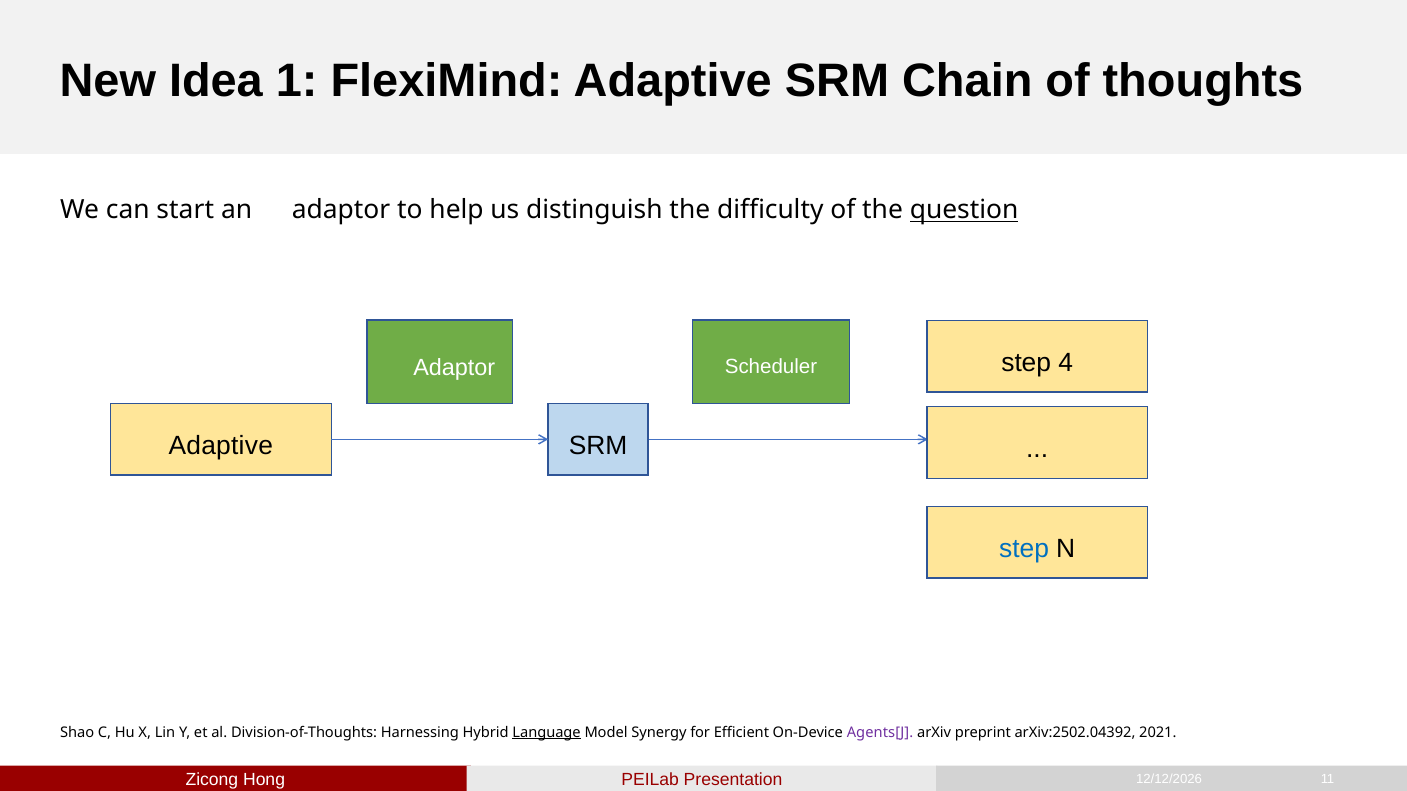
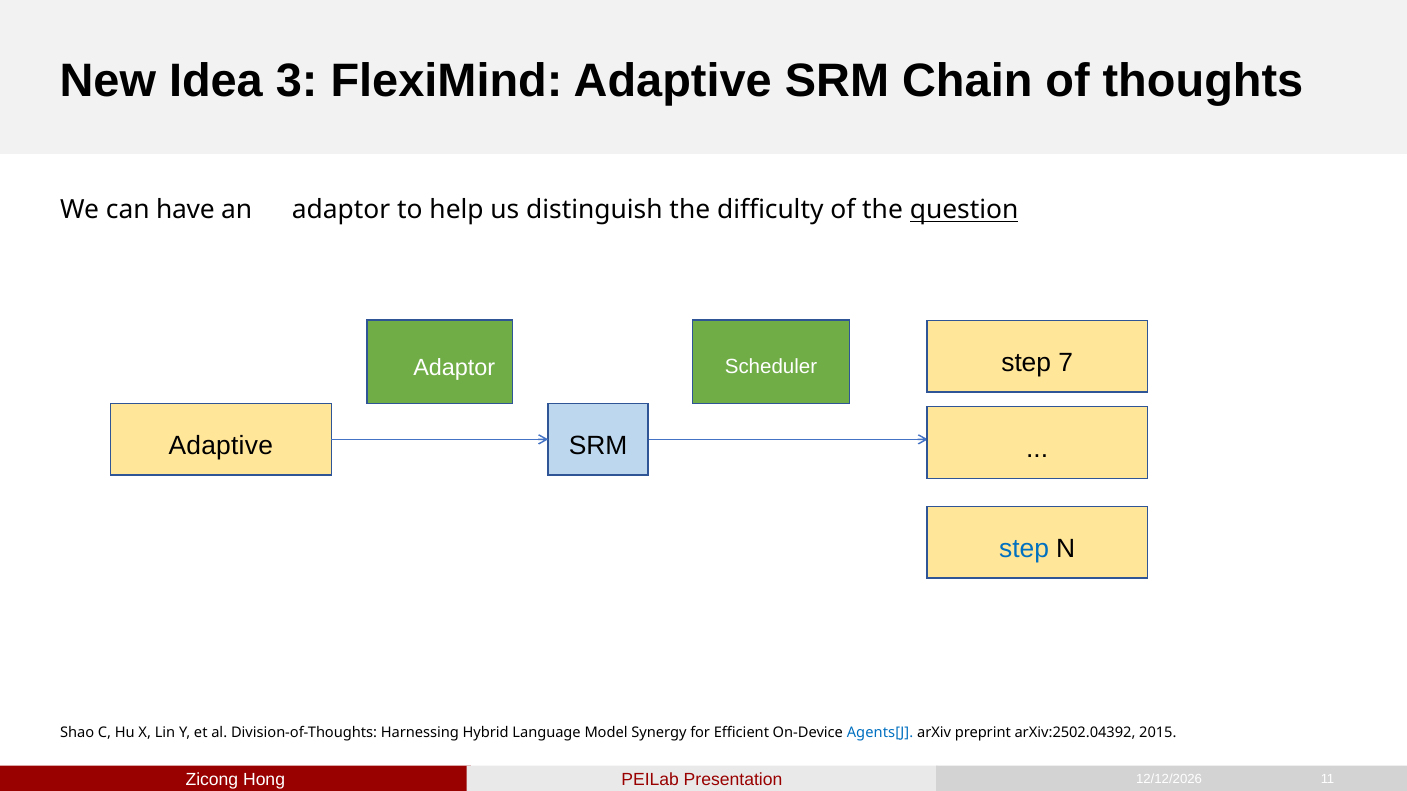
1: 1 -> 3
start: start -> have
4: 4 -> 7
Language underline: present -> none
Agents[J colour: purple -> blue
2021: 2021 -> 2015
